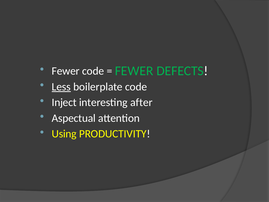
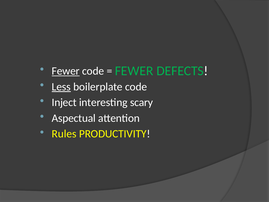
Fewer at (66, 71) underline: none -> present
after: after -> scary
Using: Using -> Rules
